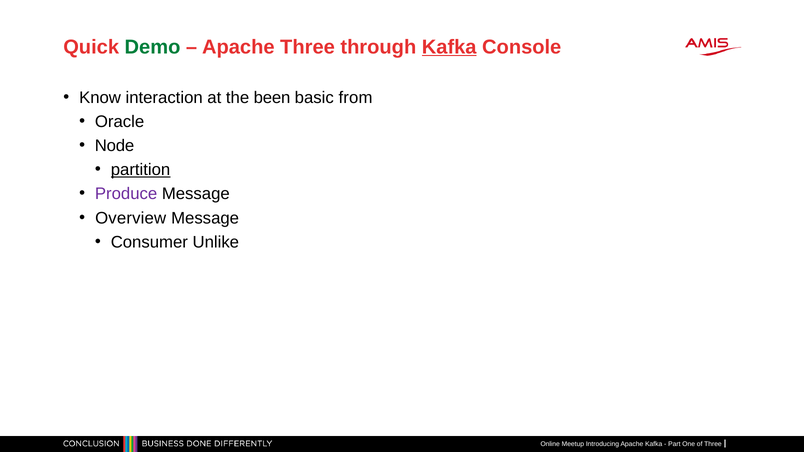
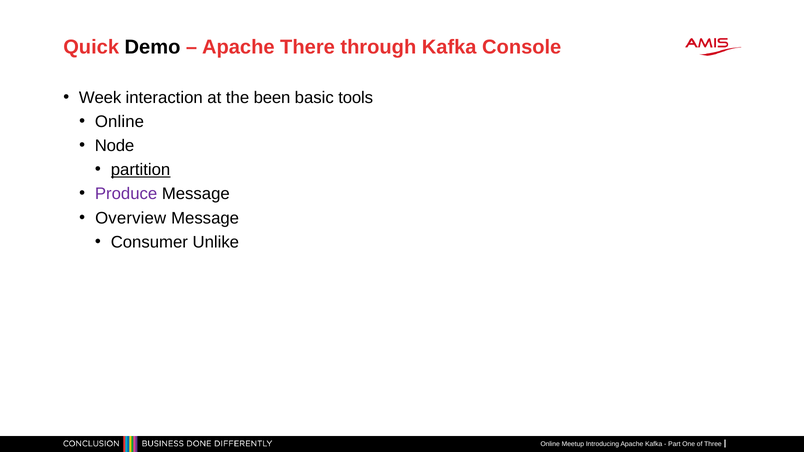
Demo colour: green -> black
Apache Three: Three -> There
Kafka at (449, 47) underline: present -> none
Know: Know -> Week
from: from -> tools
Oracle at (120, 122): Oracle -> Online
